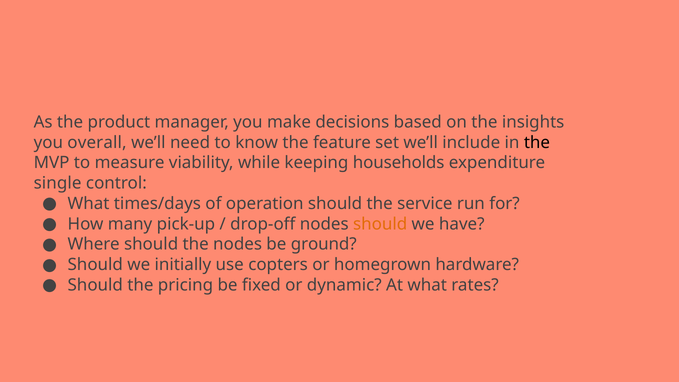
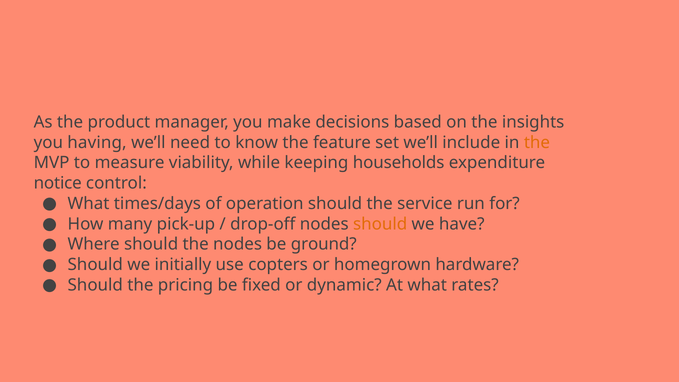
overall: overall -> having
the at (537, 142) colour: black -> orange
single: single -> notice
